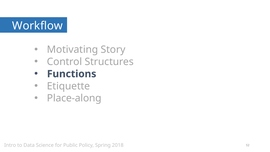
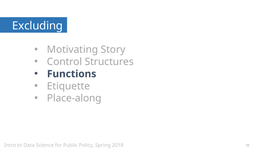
Workflow: Workflow -> Excluding
